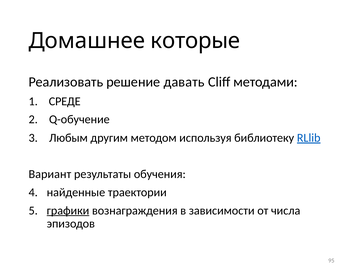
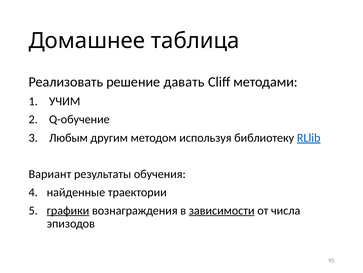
которые: которые -> таблица
СРЕДЕ: СРЕДЕ -> УЧИМ
зависимости underline: none -> present
